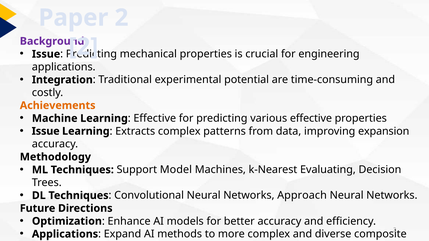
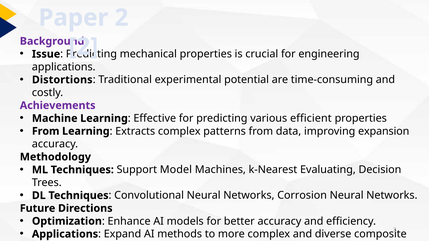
Integration: Integration -> Distortions
Achievements colour: orange -> purple
various effective: effective -> efficient
Issue at (46, 131): Issue -> From
Approach: Approach -> Corrosion
